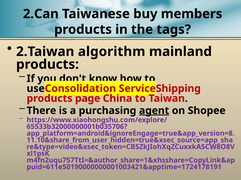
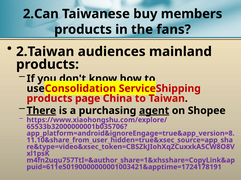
tags: tags -> fans
algorithm: algorithm -> audiences
There underline: none -> present
